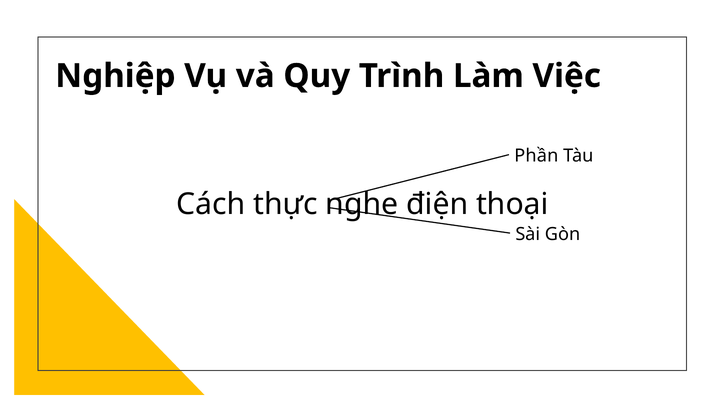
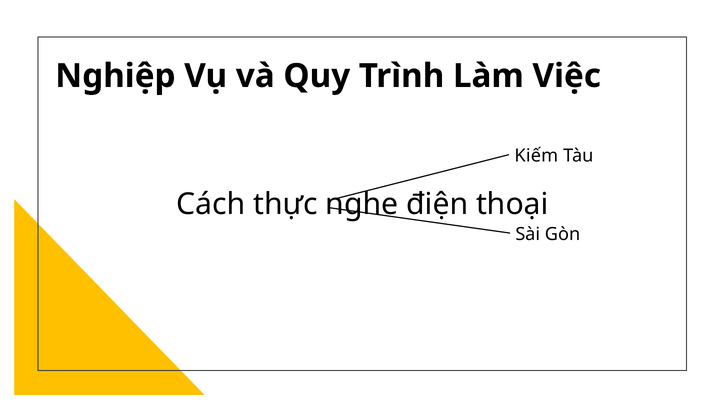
Phần: Phần -> Kiếm
